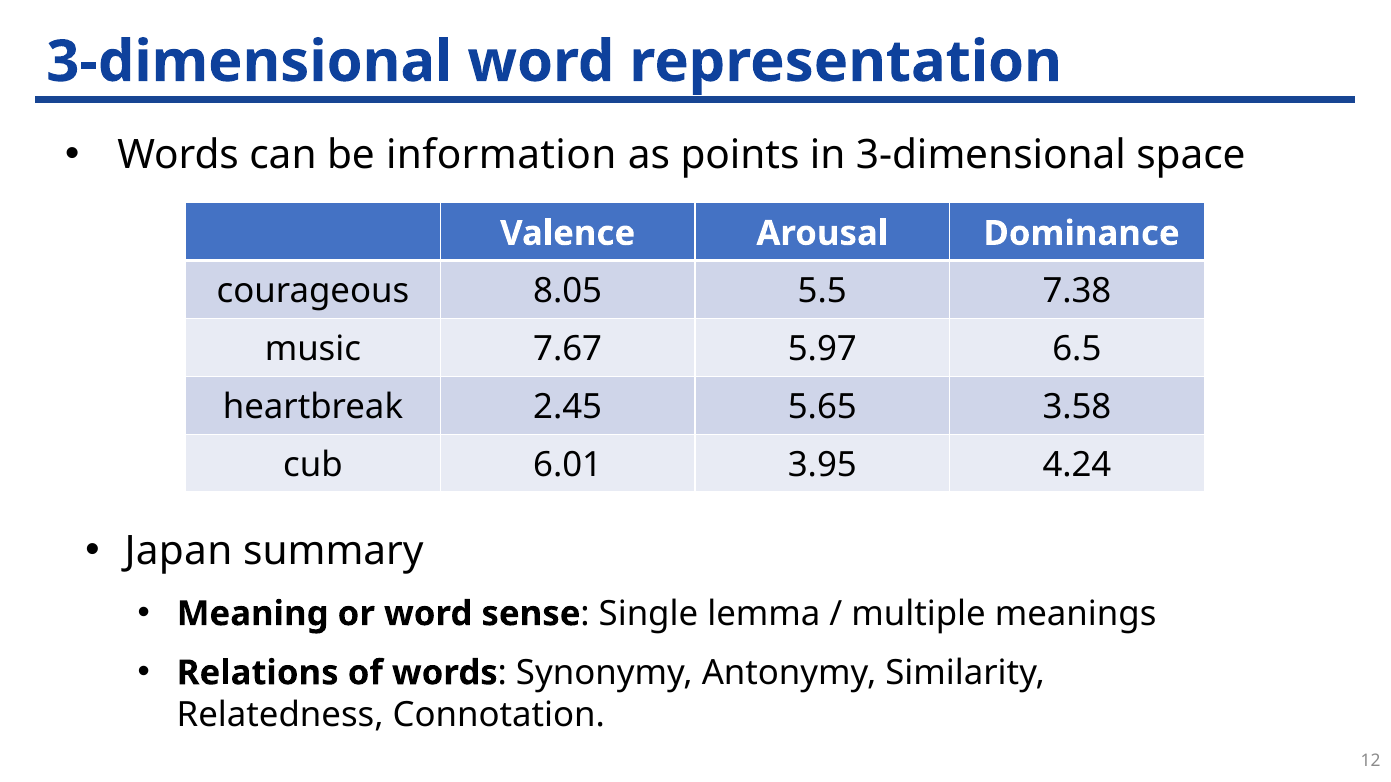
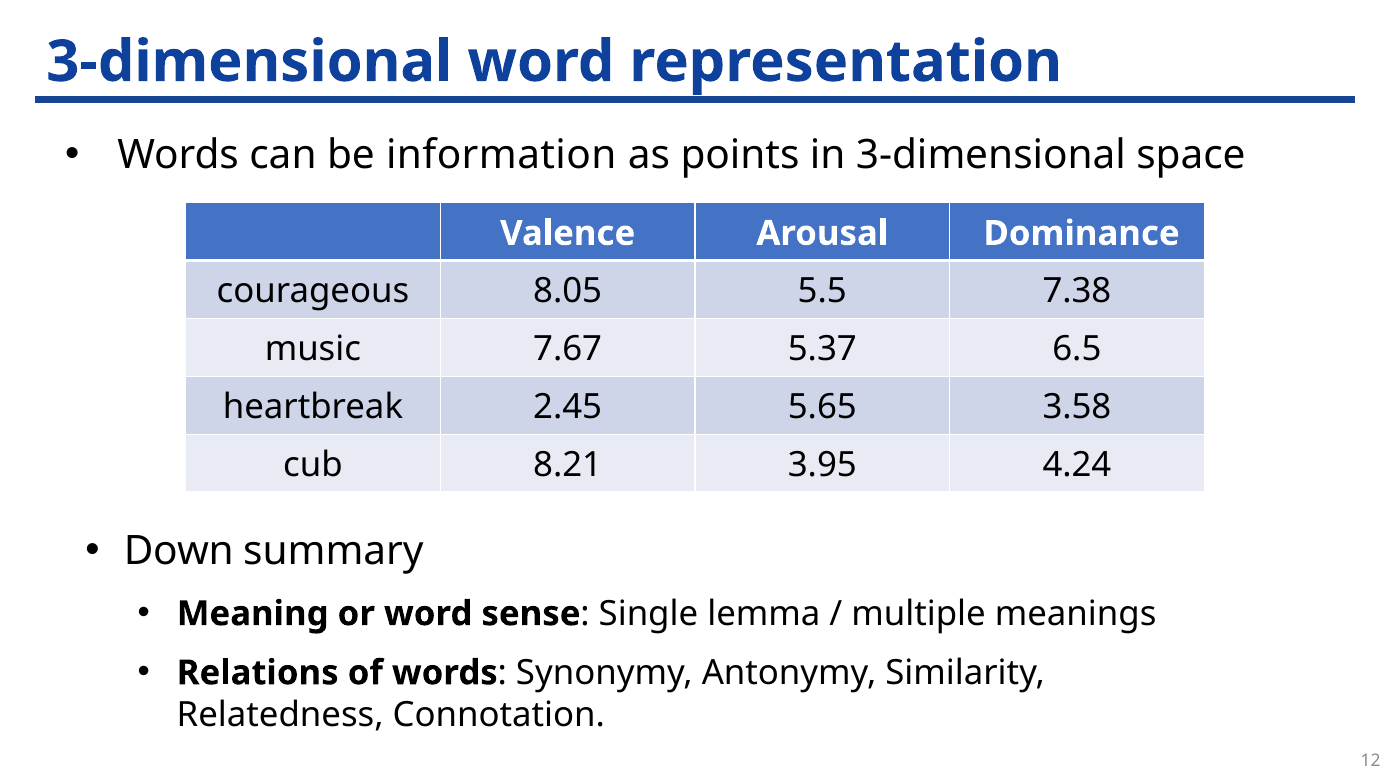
5.97: 5.97 -> 5.37
6.01: 6.01 -> 8.21
Japan: Japan -> Down
